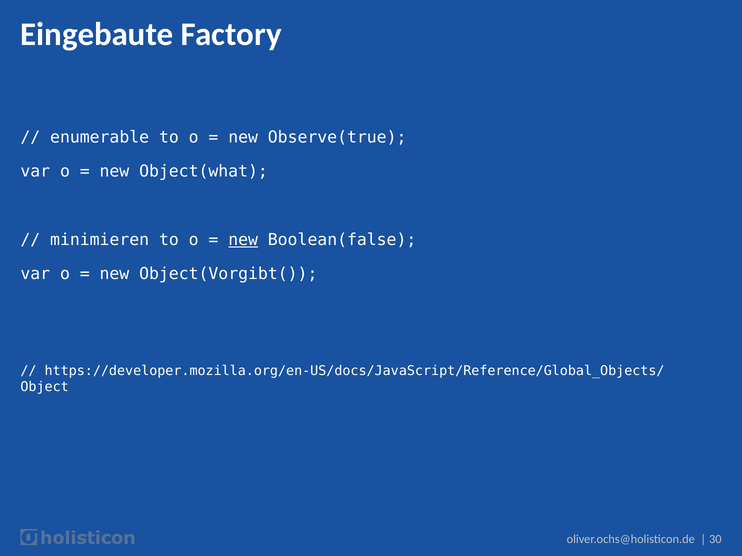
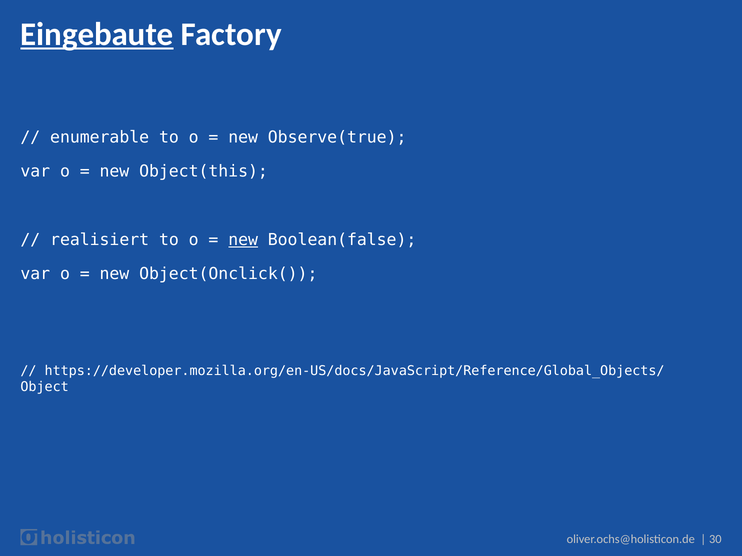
Eingebaute underline: none -> present
Object(what: Object(what -> Object(this
minimieren: minimieren -> realisiert
Object(Vorgibt(: Object(Vorgibt( -> Object(Onclick(
